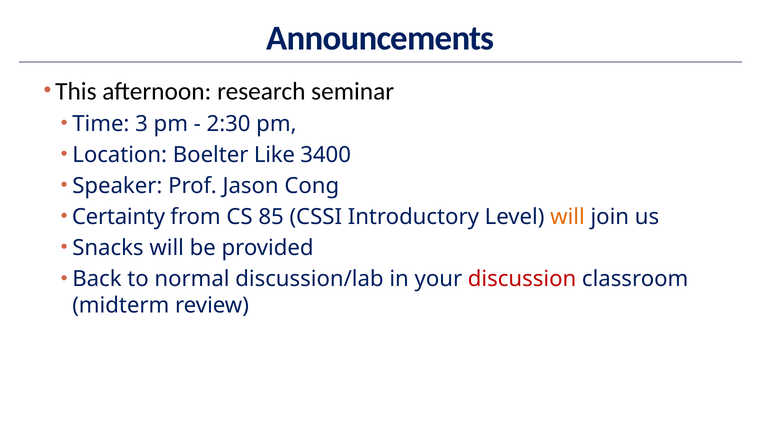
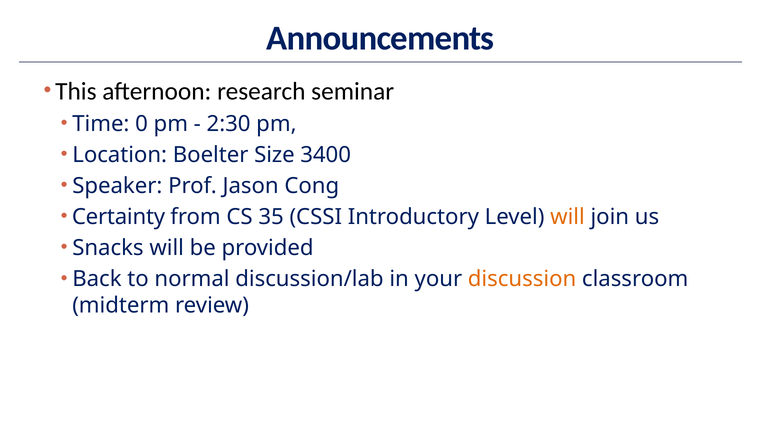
3: 3 -> 0
Like: Like -> Size
85: 85 -> 35
discussion colour: red -> orange
